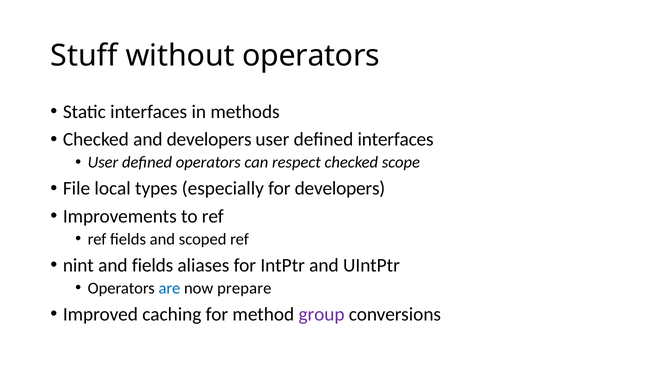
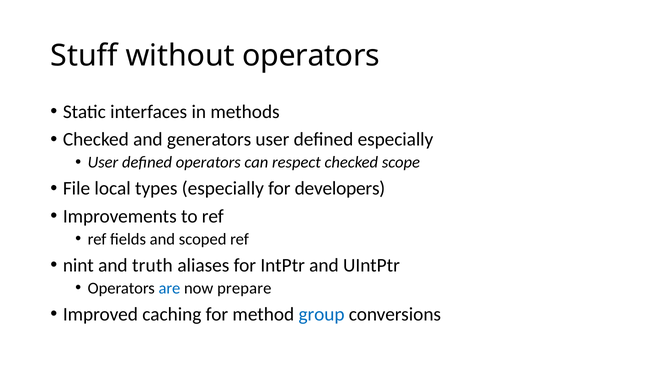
and developers: developers -> generators
defined interfaces: interfaces -> especially
and fields: fields -> truth
group colour: purple -> blue
